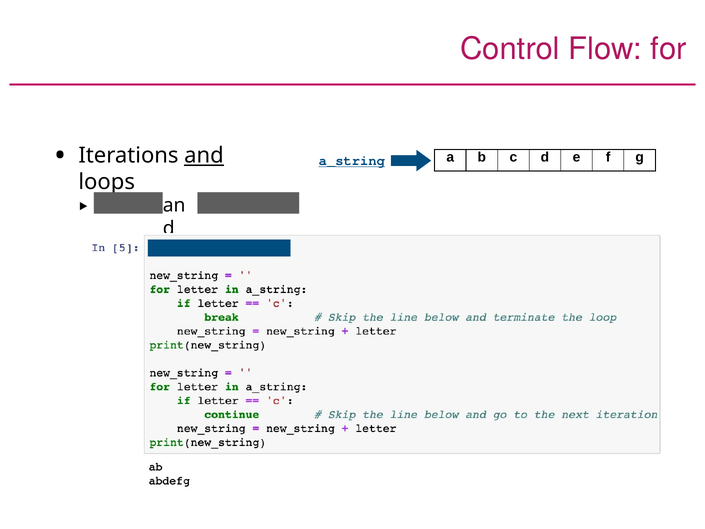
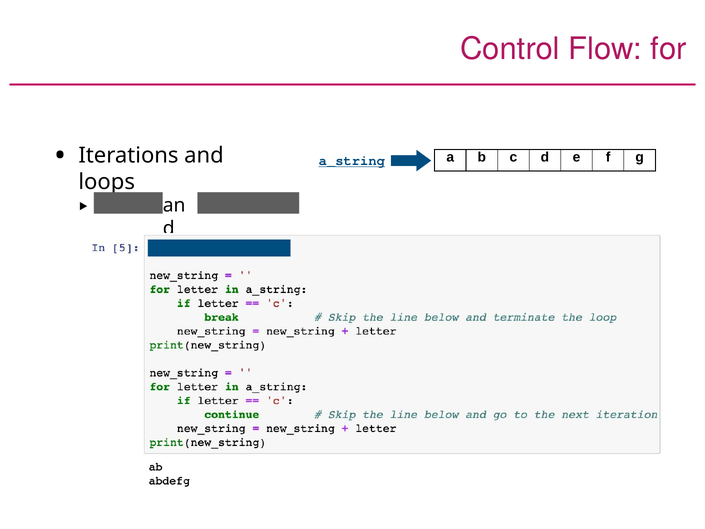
and underline: present -> none
